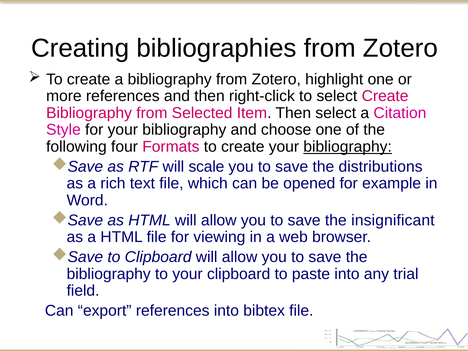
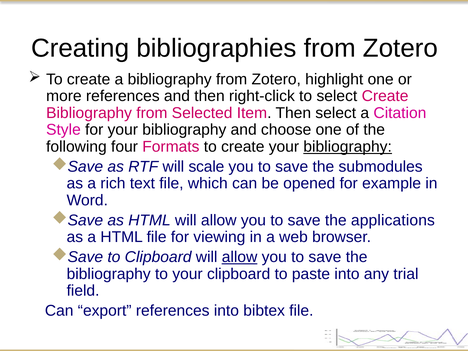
distributions: distributions -> submodules
insignificant: insignificant -> applications
allow at (240, 257) underline: none -> present
